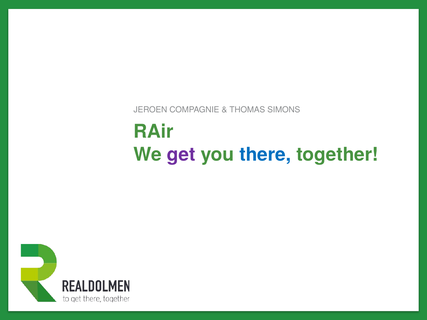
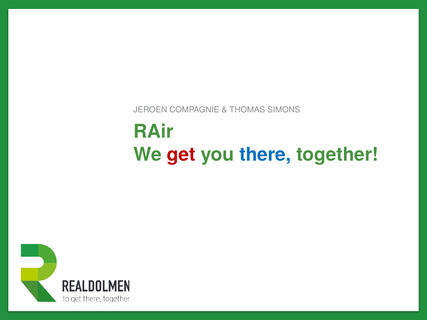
get colour: purple -> red
